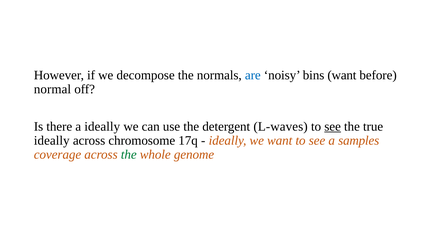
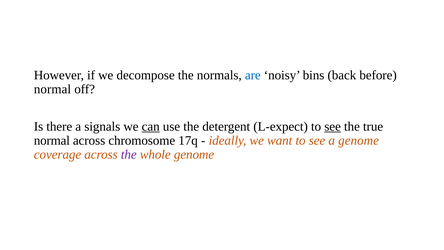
bins want: want -> back
a ideally: ideally -> signals
can underline: none -> present
L-waves: L-waves -> L-expect
ideally at (52, 140): ideally -> normal
a samples: samples -> genome
the at (129, 154) colour: green -> purple
